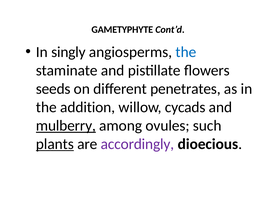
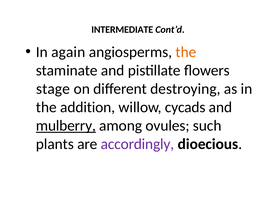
GAMETYPHYTE: GAMETYPHYTE -> INTERMEDIATE
singly: singly -> again
the at (186, 52) colour: blue -> orange
seeds: seeds -> stage
penetrates: penetrates -> destroying
plants underline: present -> none
